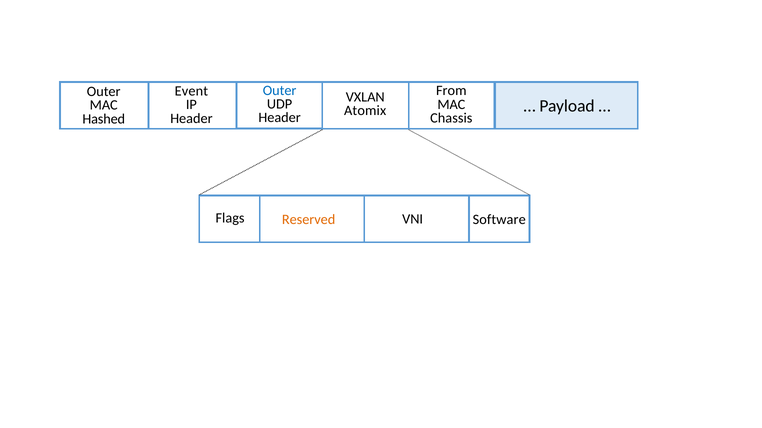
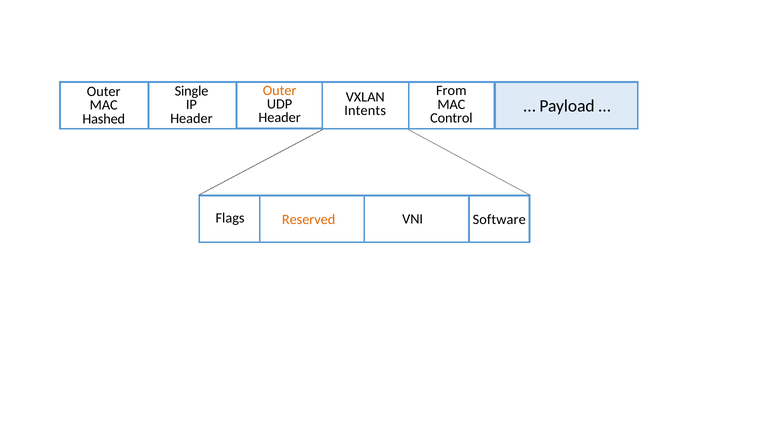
Outer at (280, 90) colour: blue -> orange
Event: Event -> Single
Atomix: Atomix -> Intents
Chassis: Chassis -> Control
